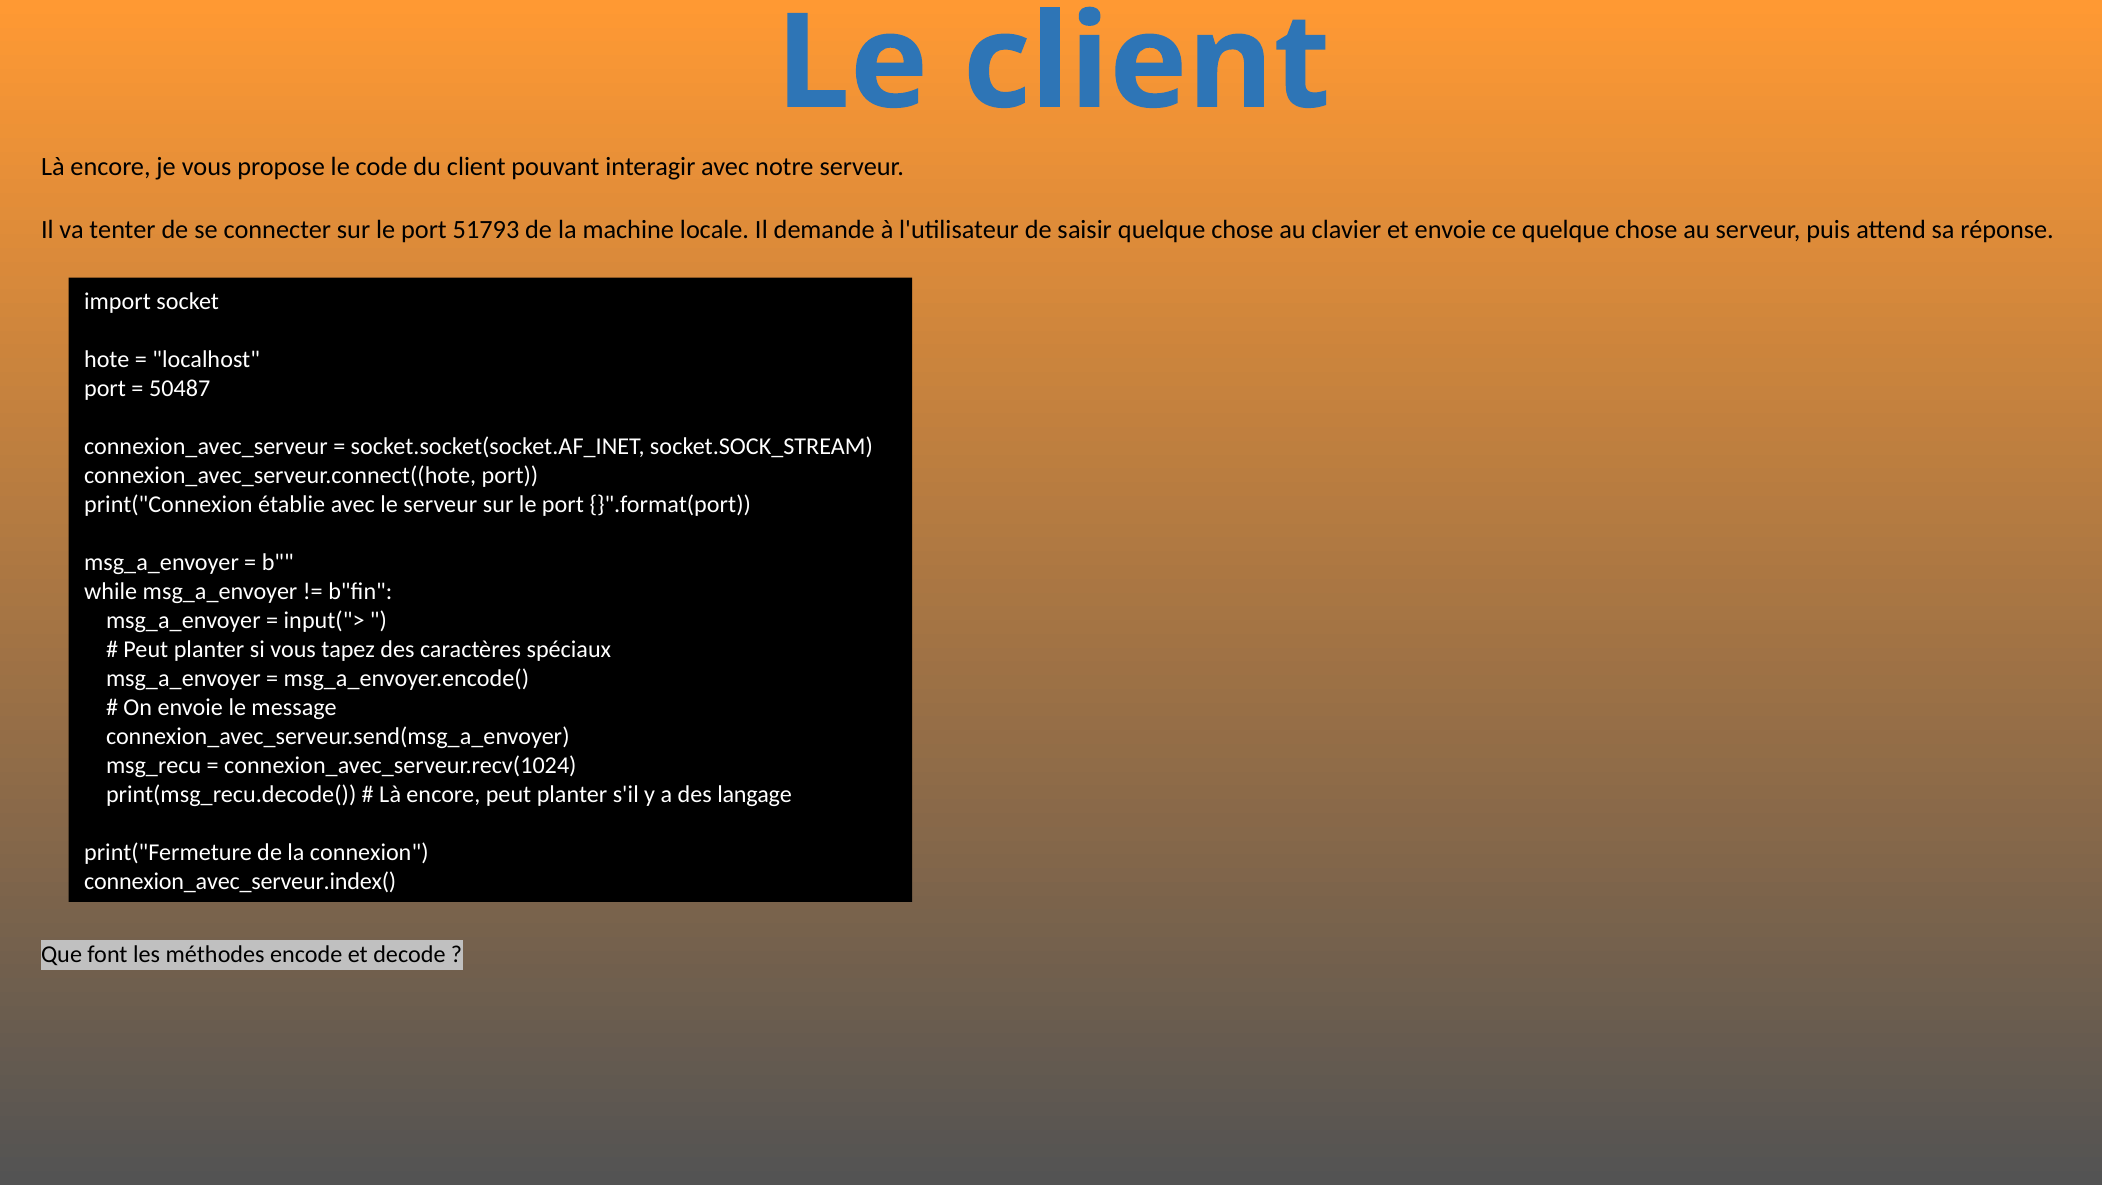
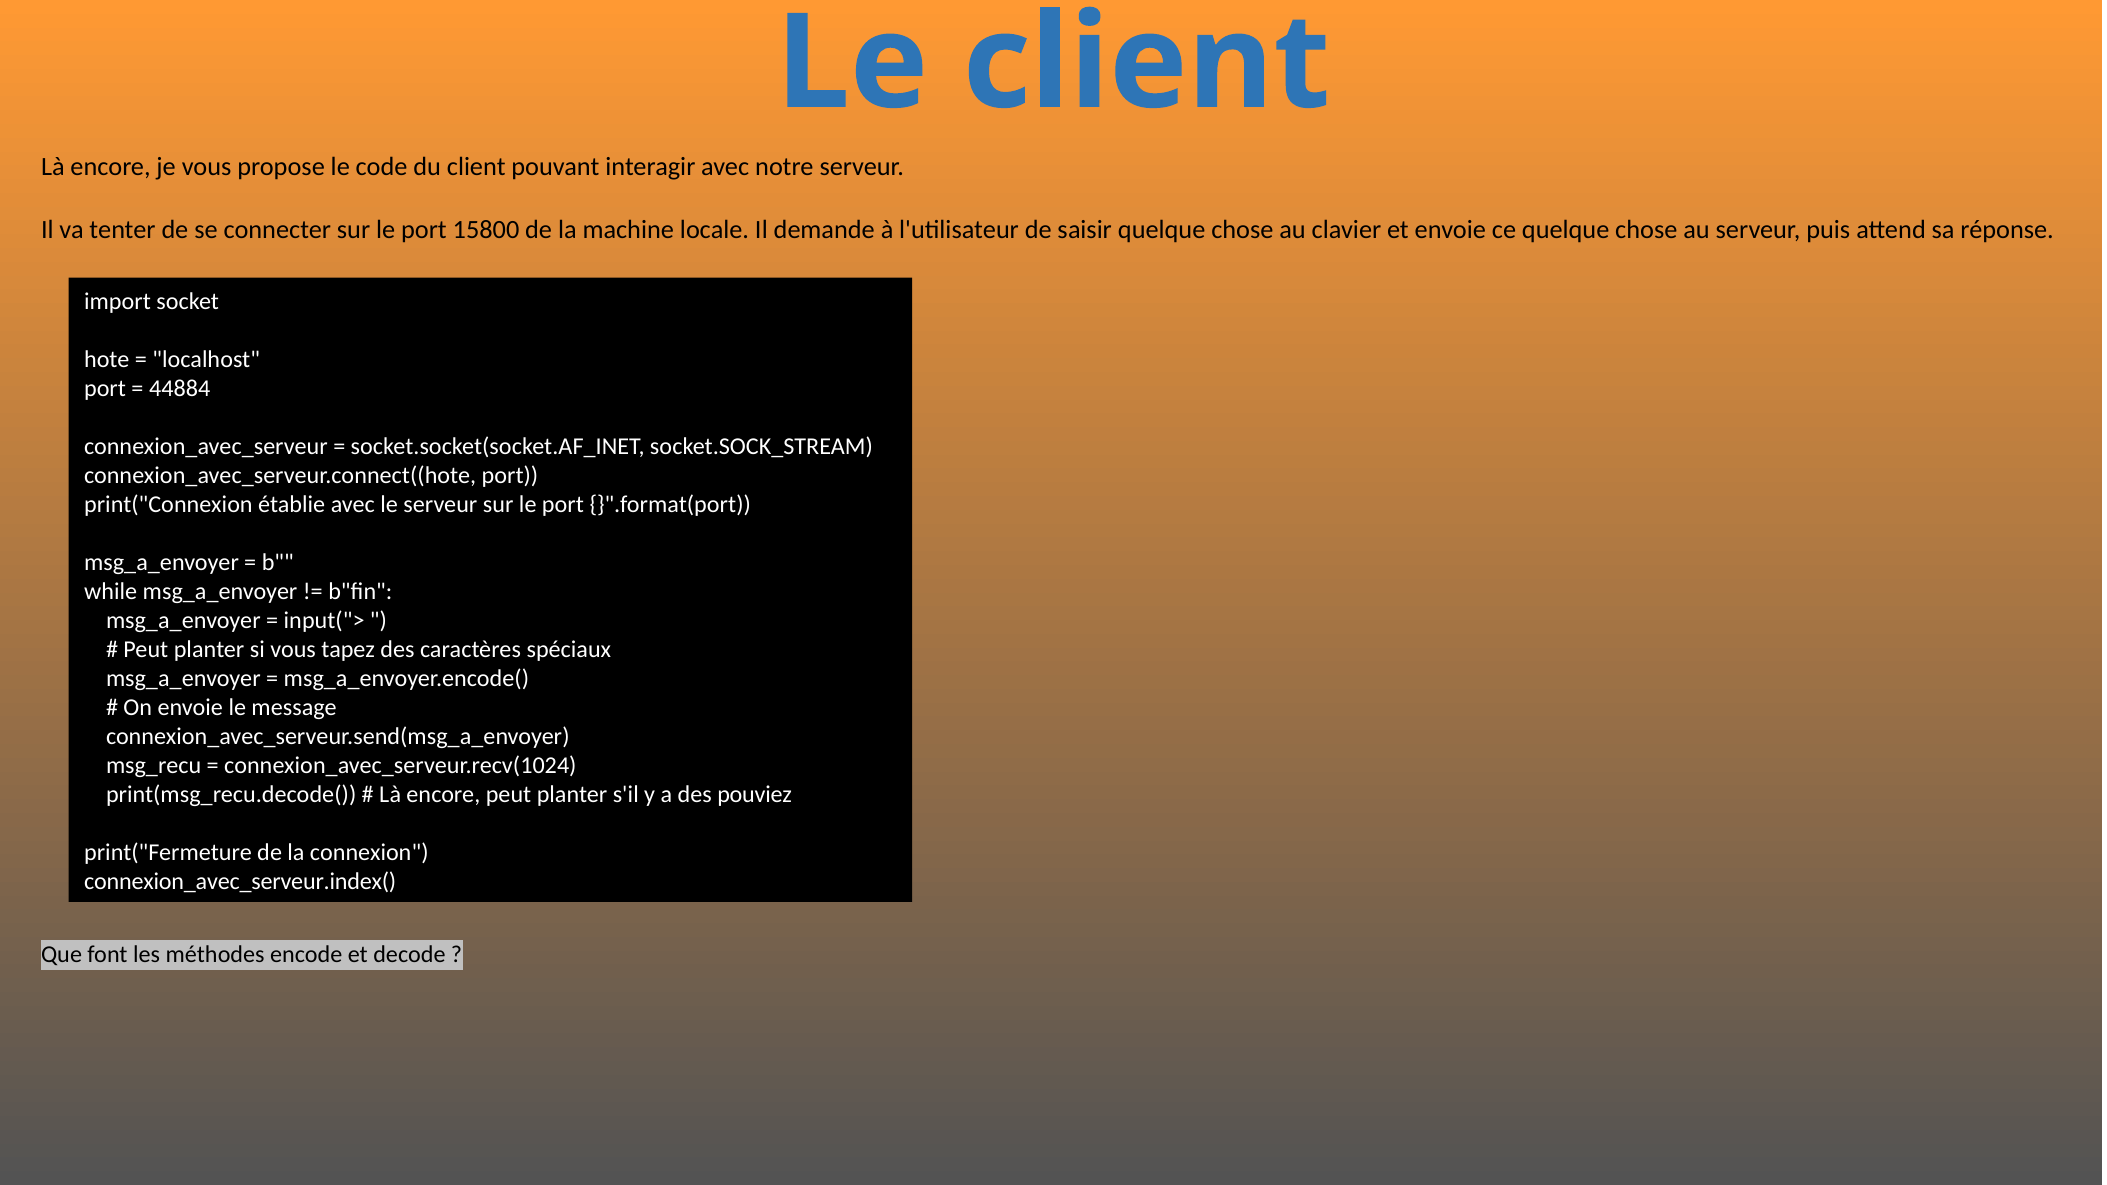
51793: 51793 -> 15800
50487: 50487 -> 44884
langage: langage -> pouviez
